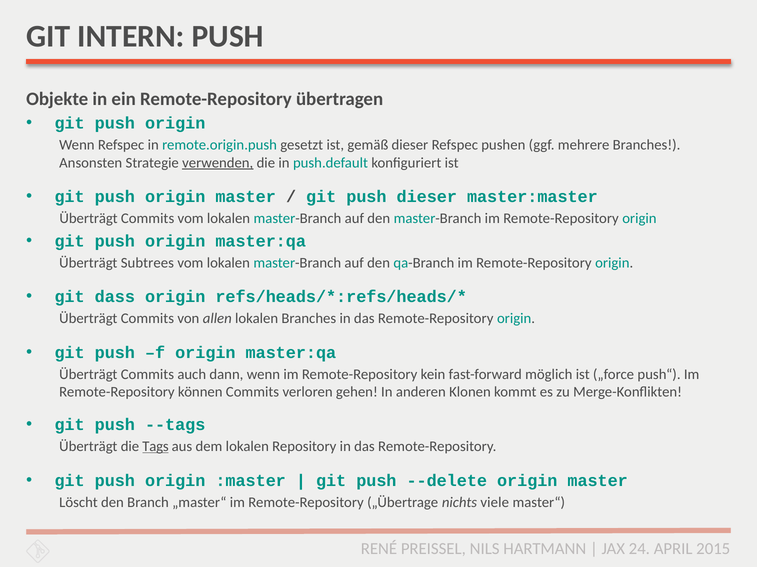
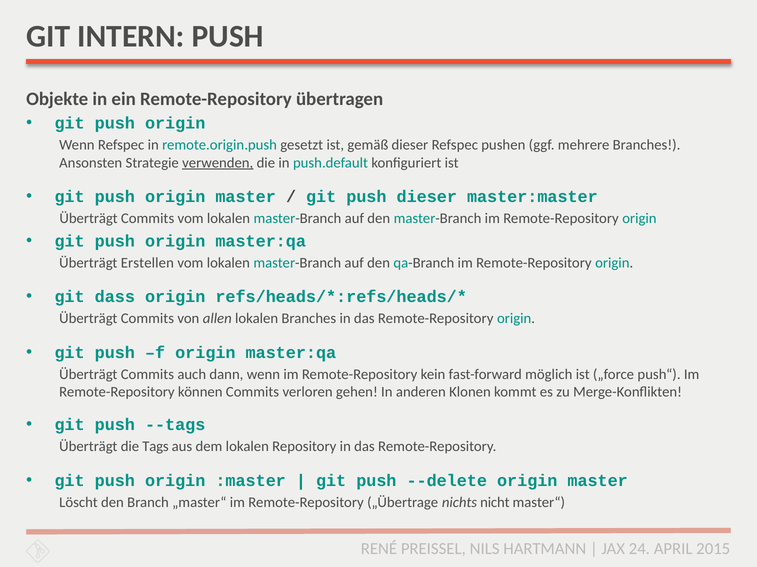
Subtrees: Subtrees -> Erstellen
Tags underline: present -> none
viele: viele -> nicht
